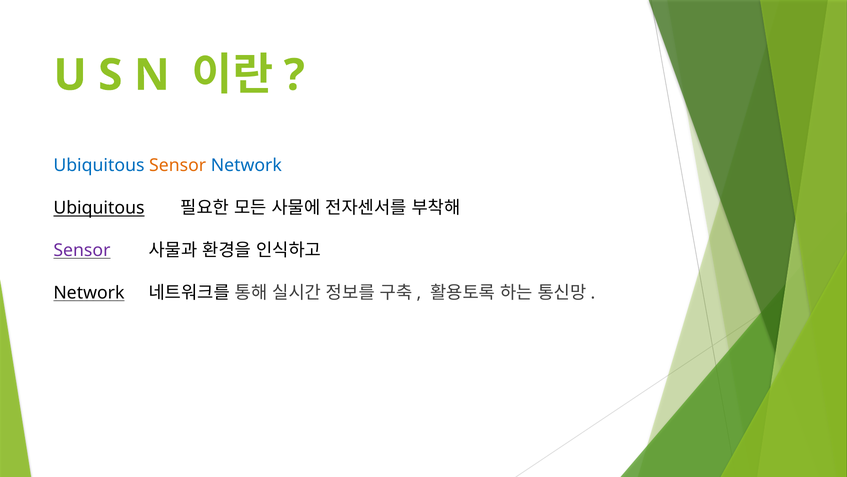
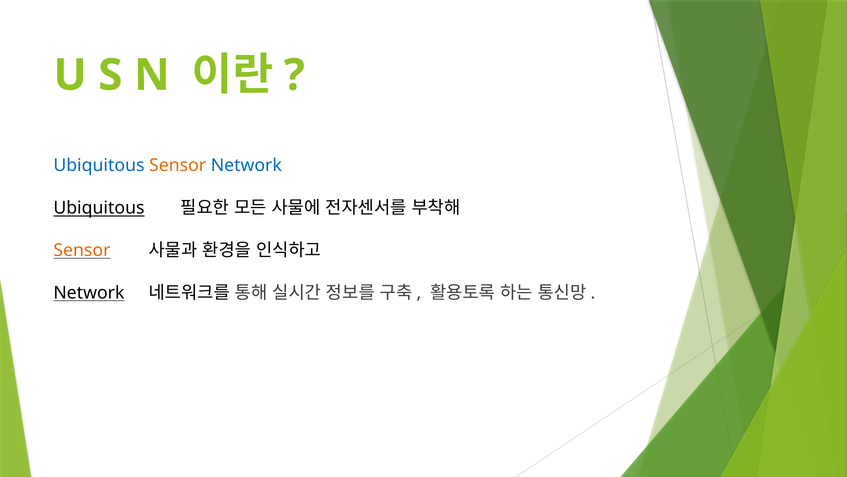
Sensor at (82, 250) colour: purple -> orange
